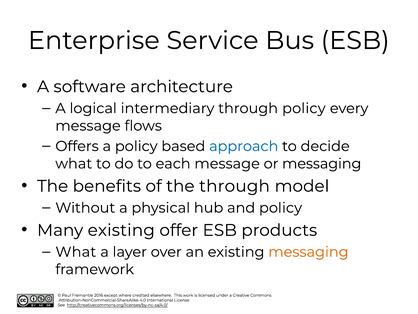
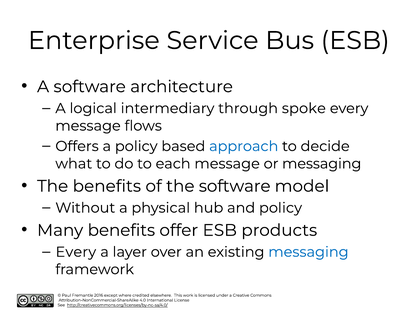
through policy: policy -> spoke
the through: through -> software
Many existing: existing -> benefits
What at (76, 252): What -> Every
messaging at (308, 252) colour: orange -> blue
